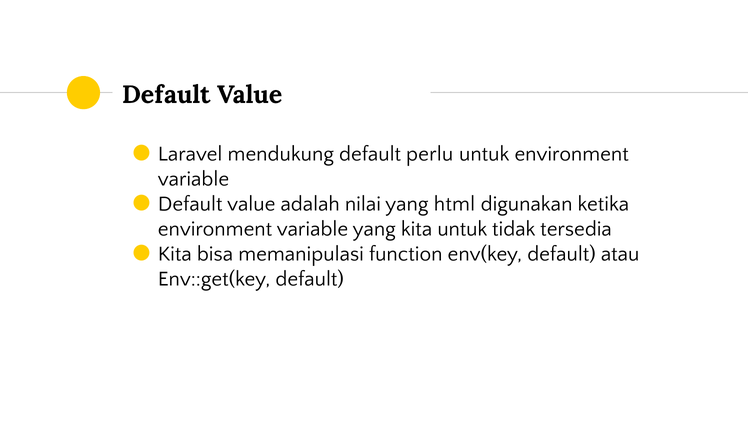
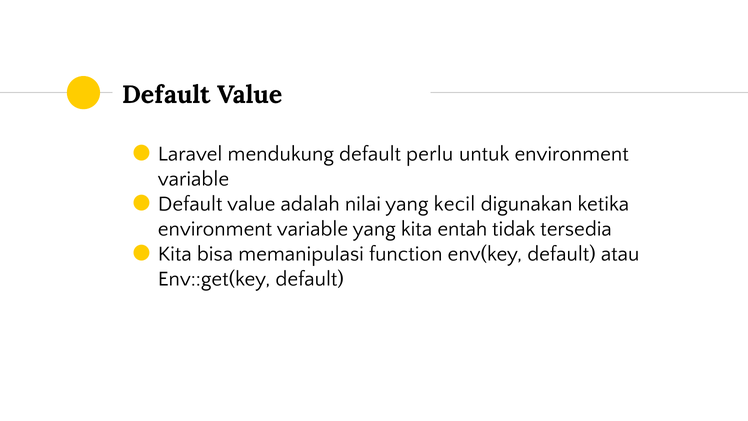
html: html -> kecil
kita untuk: untuk -> entah
